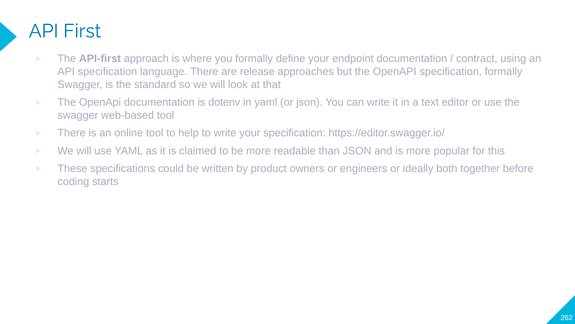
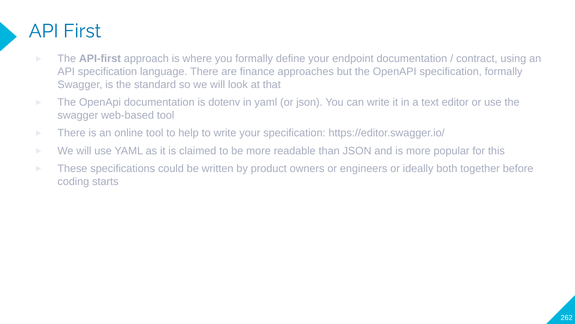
release: release -> finance
